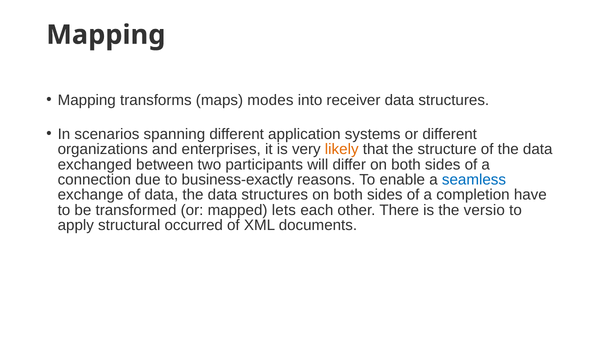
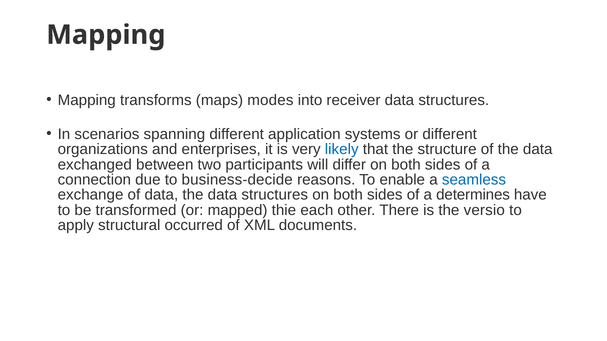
likely colour: orange -> blue
business-exactly: business-exactly -> business-decide
completion: completion -> determines
lets: lets -> thie
